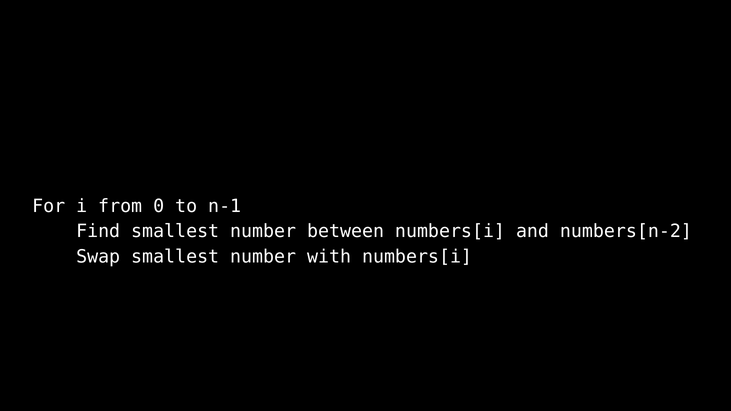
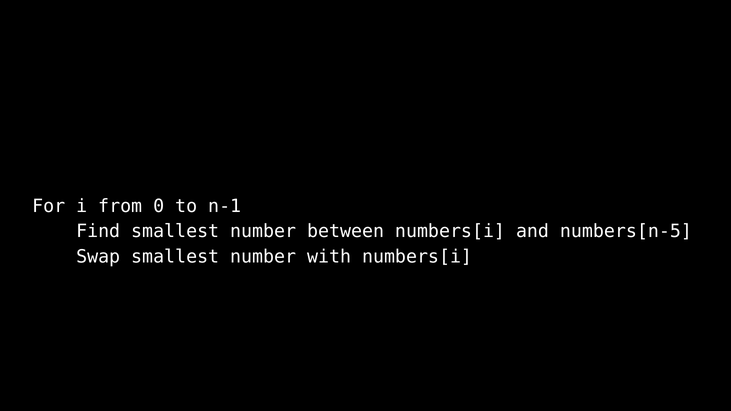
numbers[n-2: numbers[n-2 -> numbers[n-5
